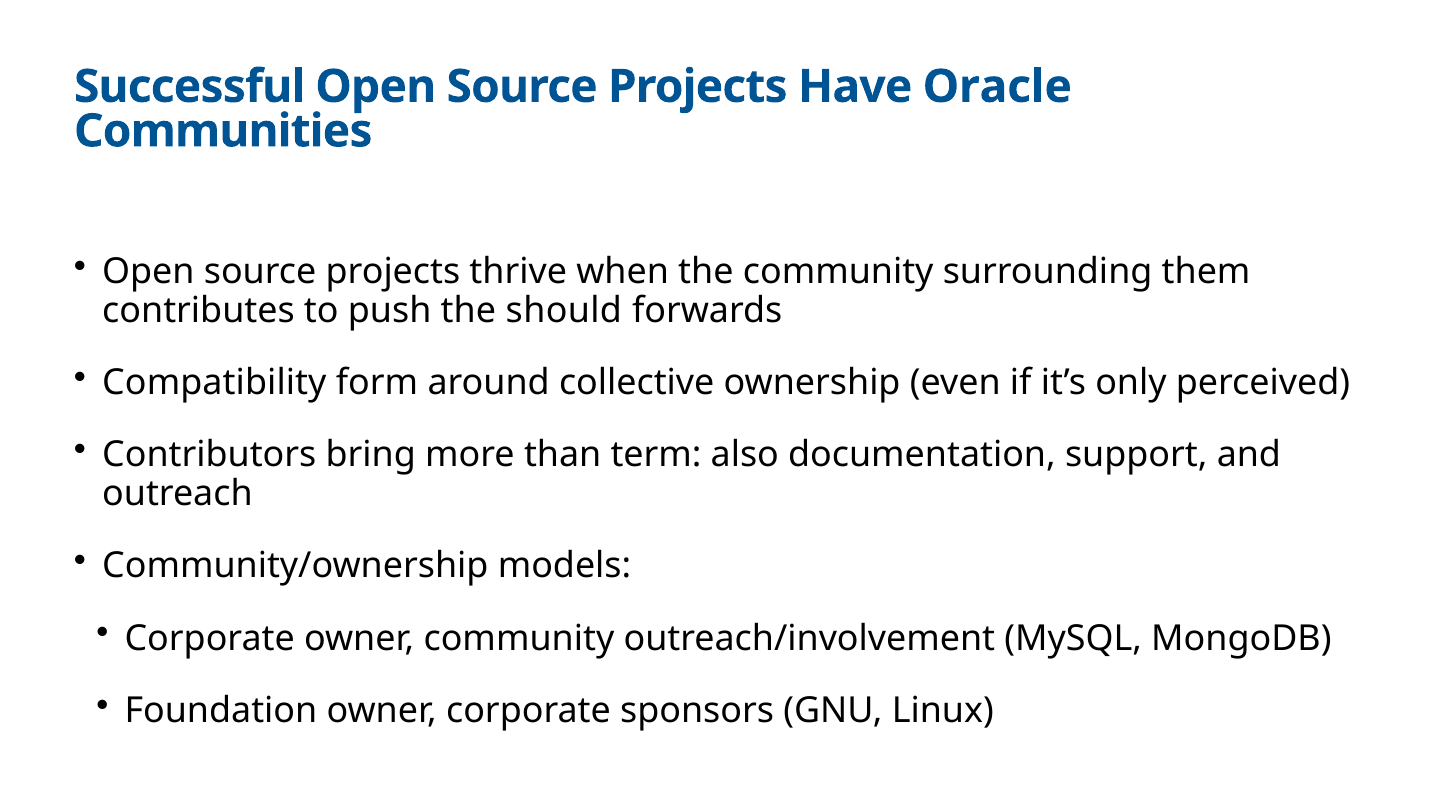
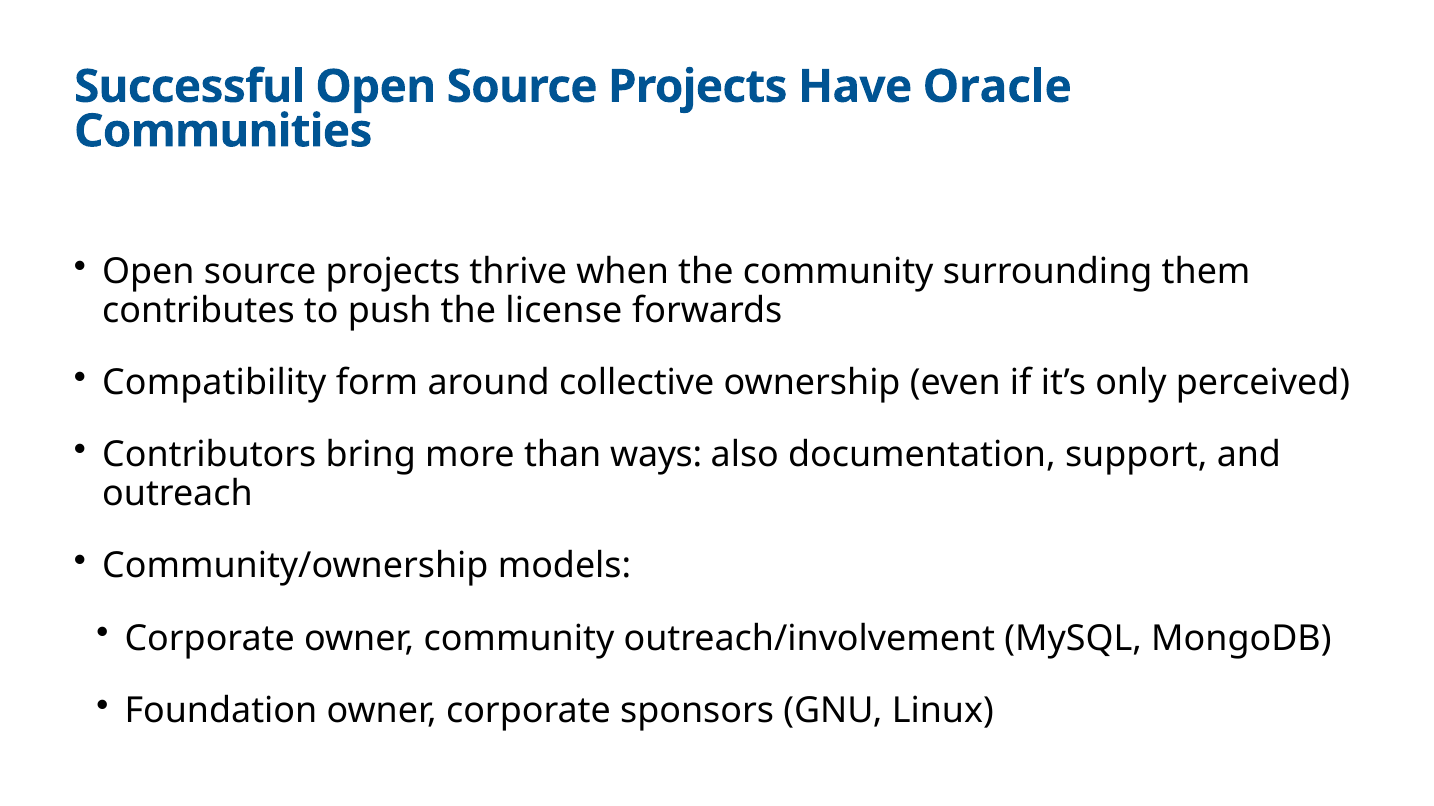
should: should -> license
term: term -> ways
